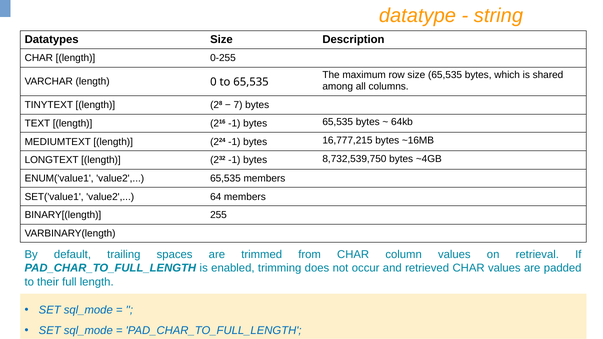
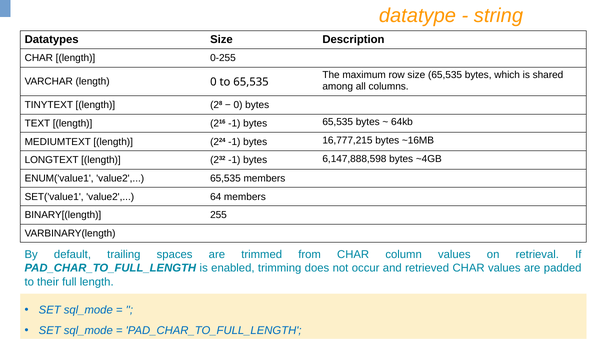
7 at (238, 105): 7 -> 0
8,732,539,750: 8,732,539,750 -> 6,147,888,598
